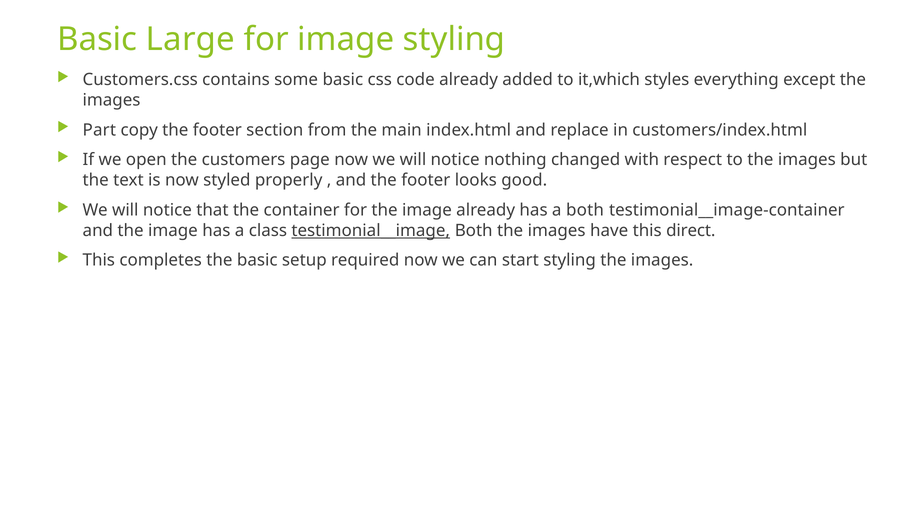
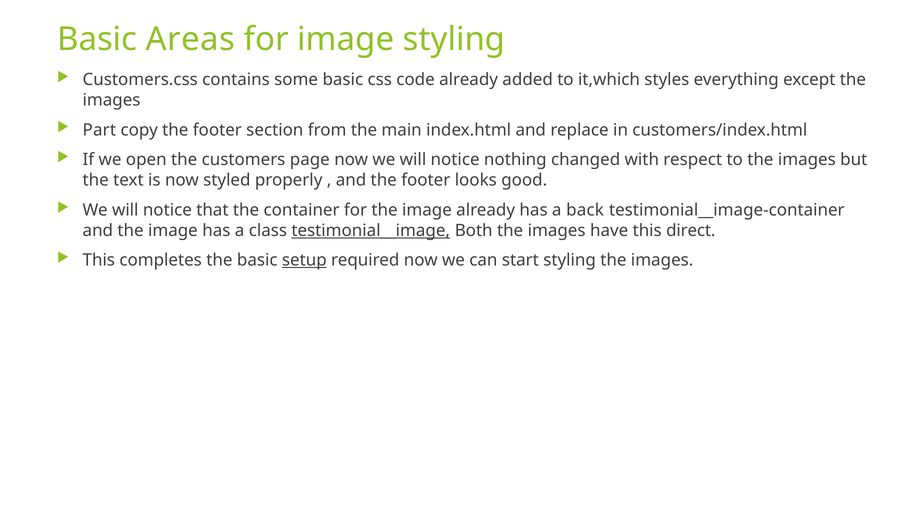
Large: Large -> Areas
a both: both -> back
setup underline: none -> present
